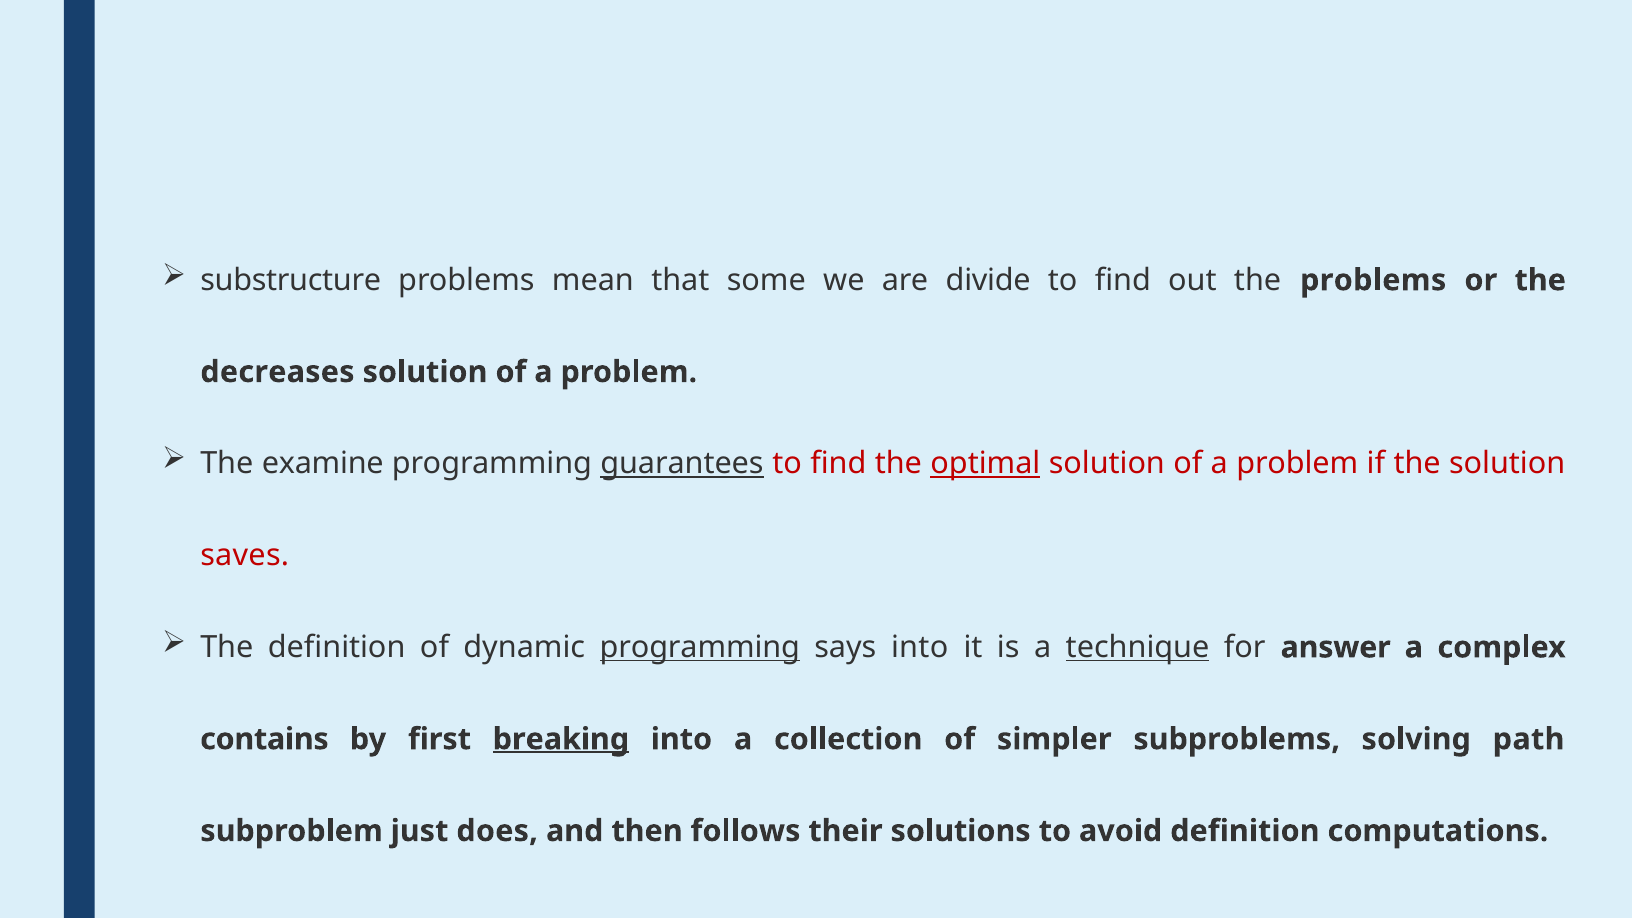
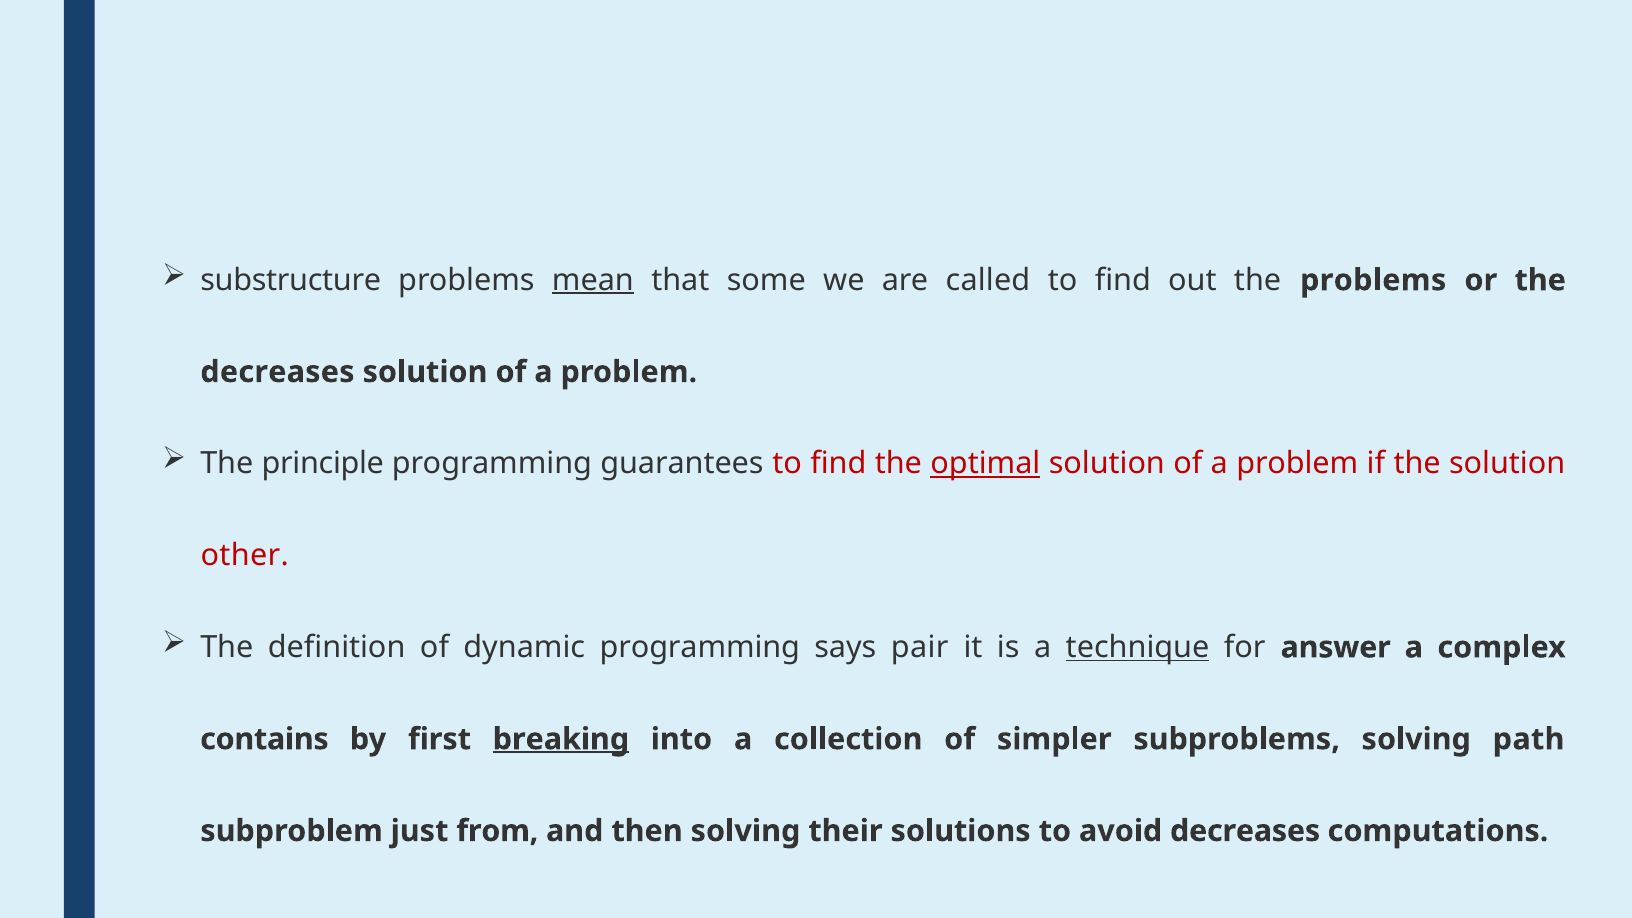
mean underline: none -> present
divide: divide -> called
examine: examine -> principle
guarantees underline: present -> none
saves: saves -> other
programming at (700, 647) underline: present -> none
says into: into -> pair
does: does -> from
then follows: follows -> solving
avoid definition: definition -> decreases
